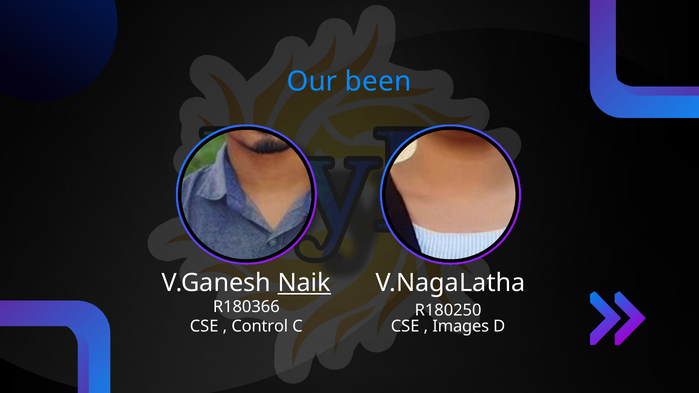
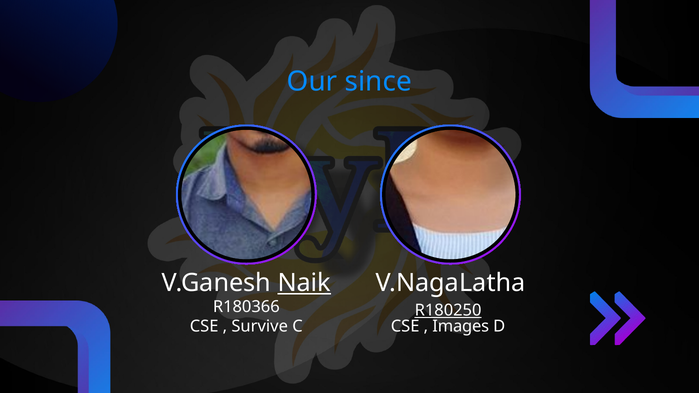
been: been -> since
R180250 underline: none -> present
Control: Control -> Survive
